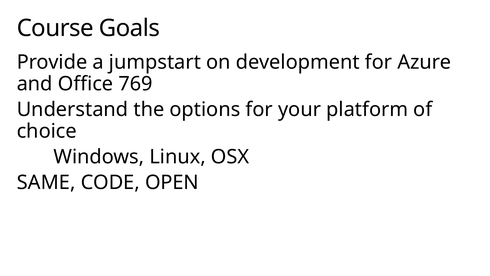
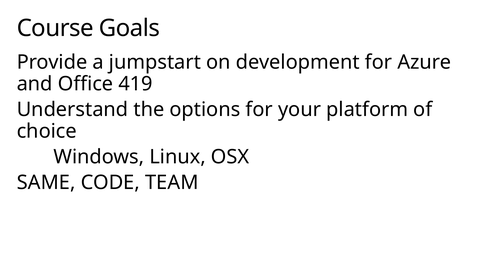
769: 769 -> 419
OPEN: OPEN -> TEAM
